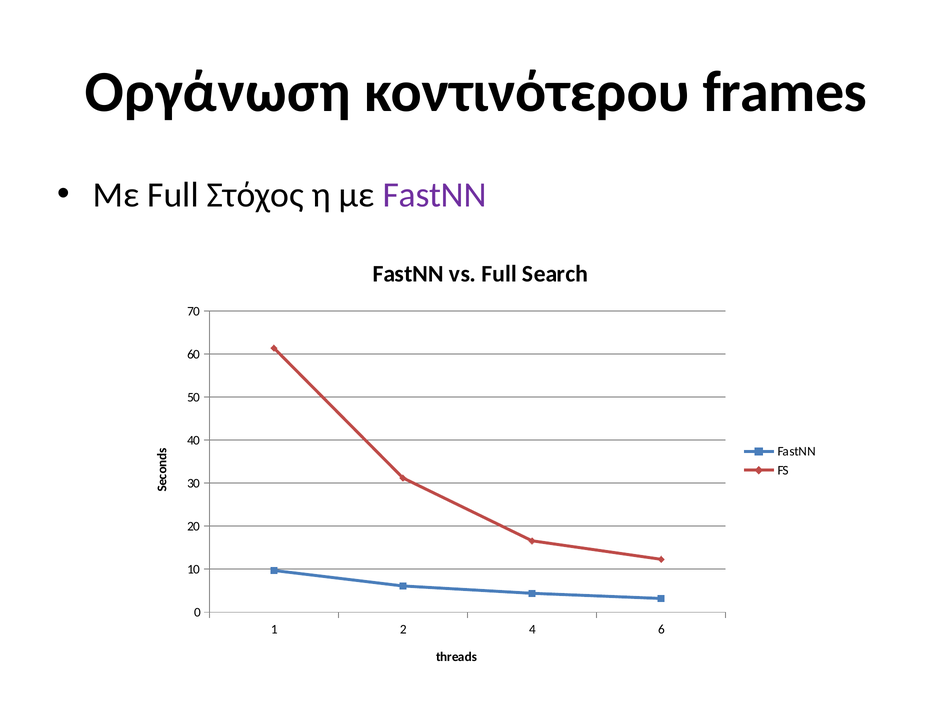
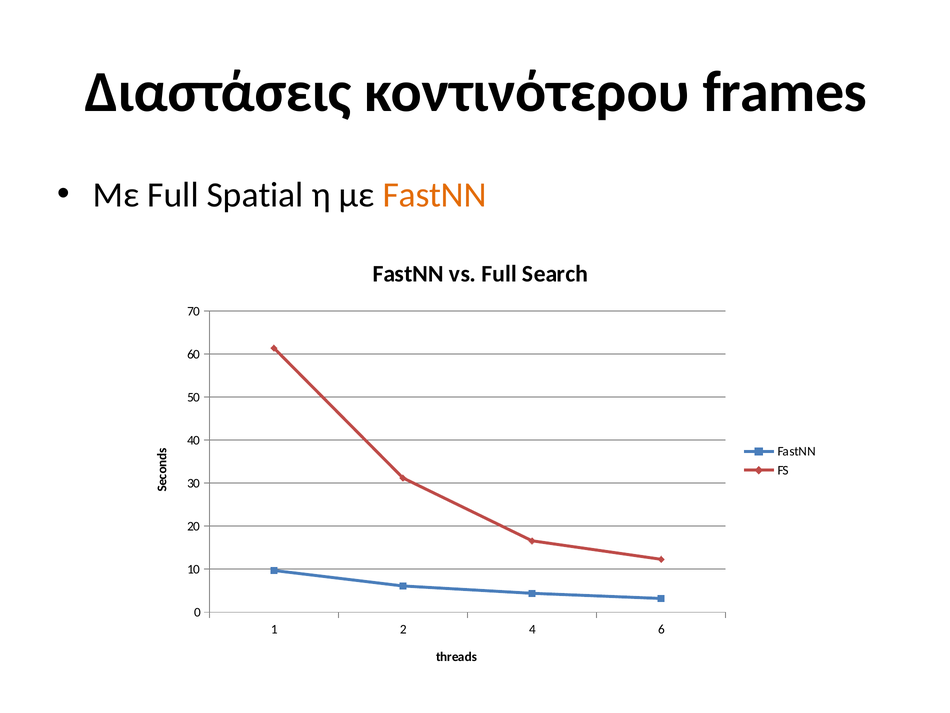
Οργάνωση: Οργάνωση -> Διαστάσεις
Στόχος: Στόχος -> Spatial
FastNN at (435, 195) colour: purple -> orange
